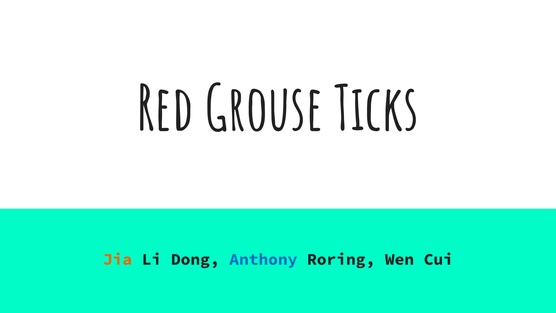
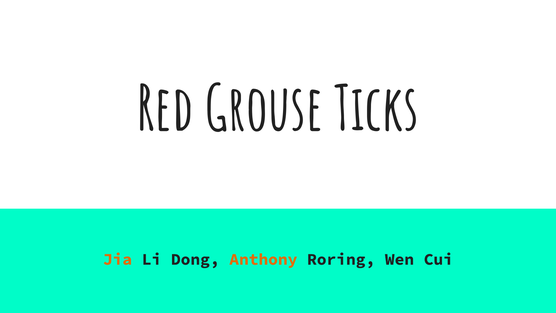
Anthony colour: blue -> orange
